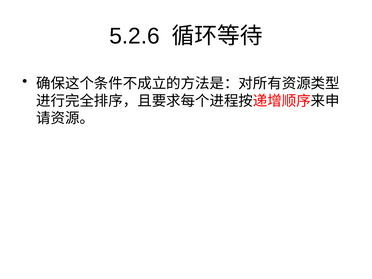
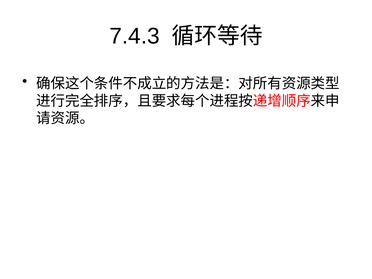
5.2.6: 5.2.6 -> 7.4.3
